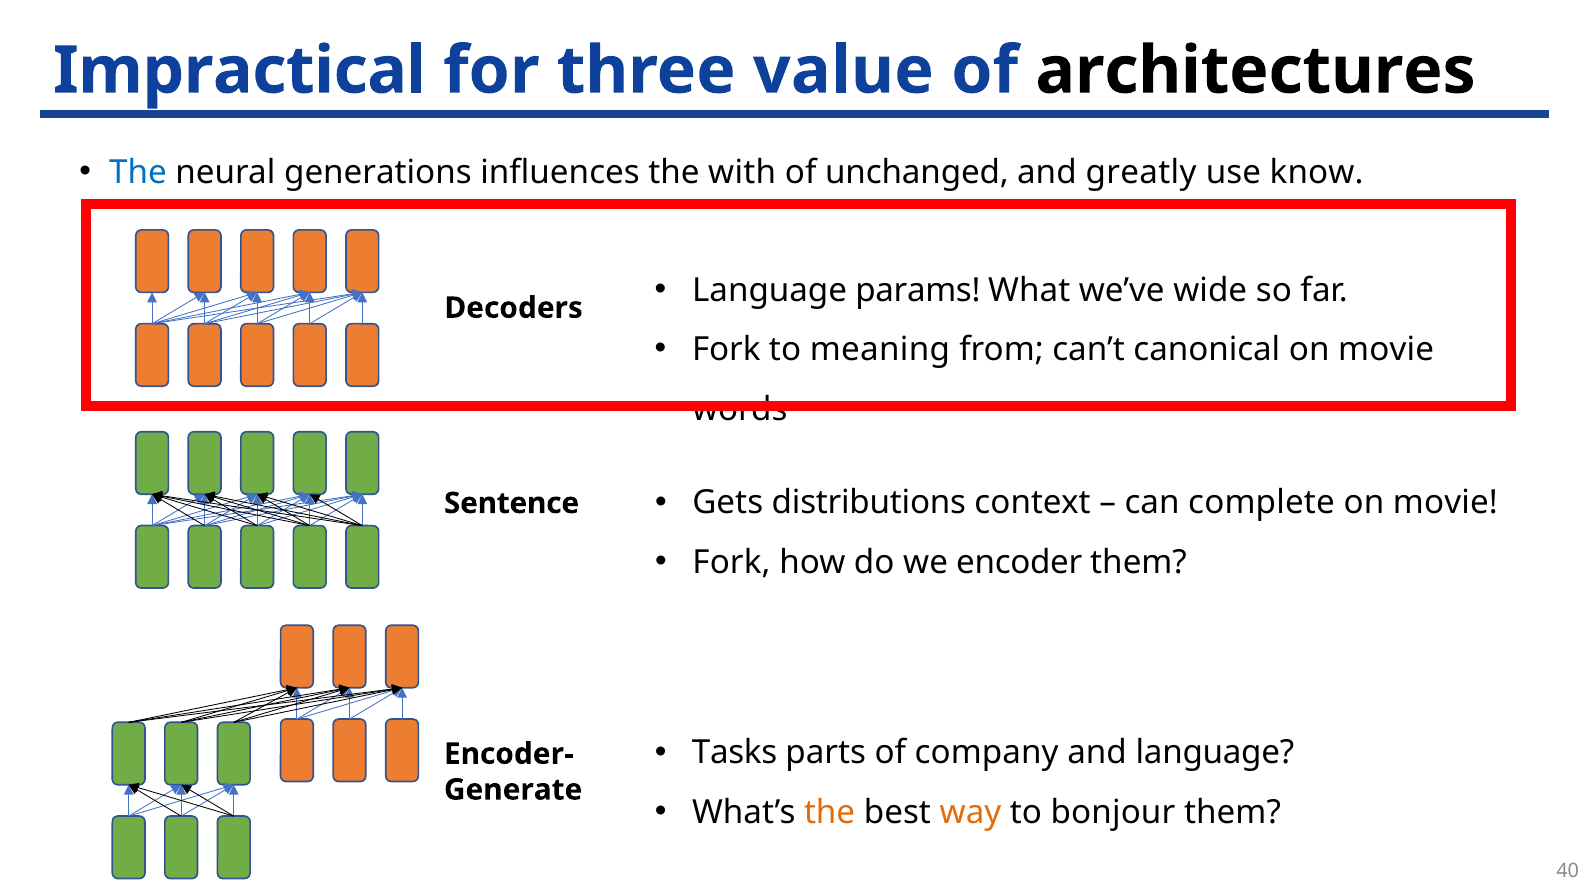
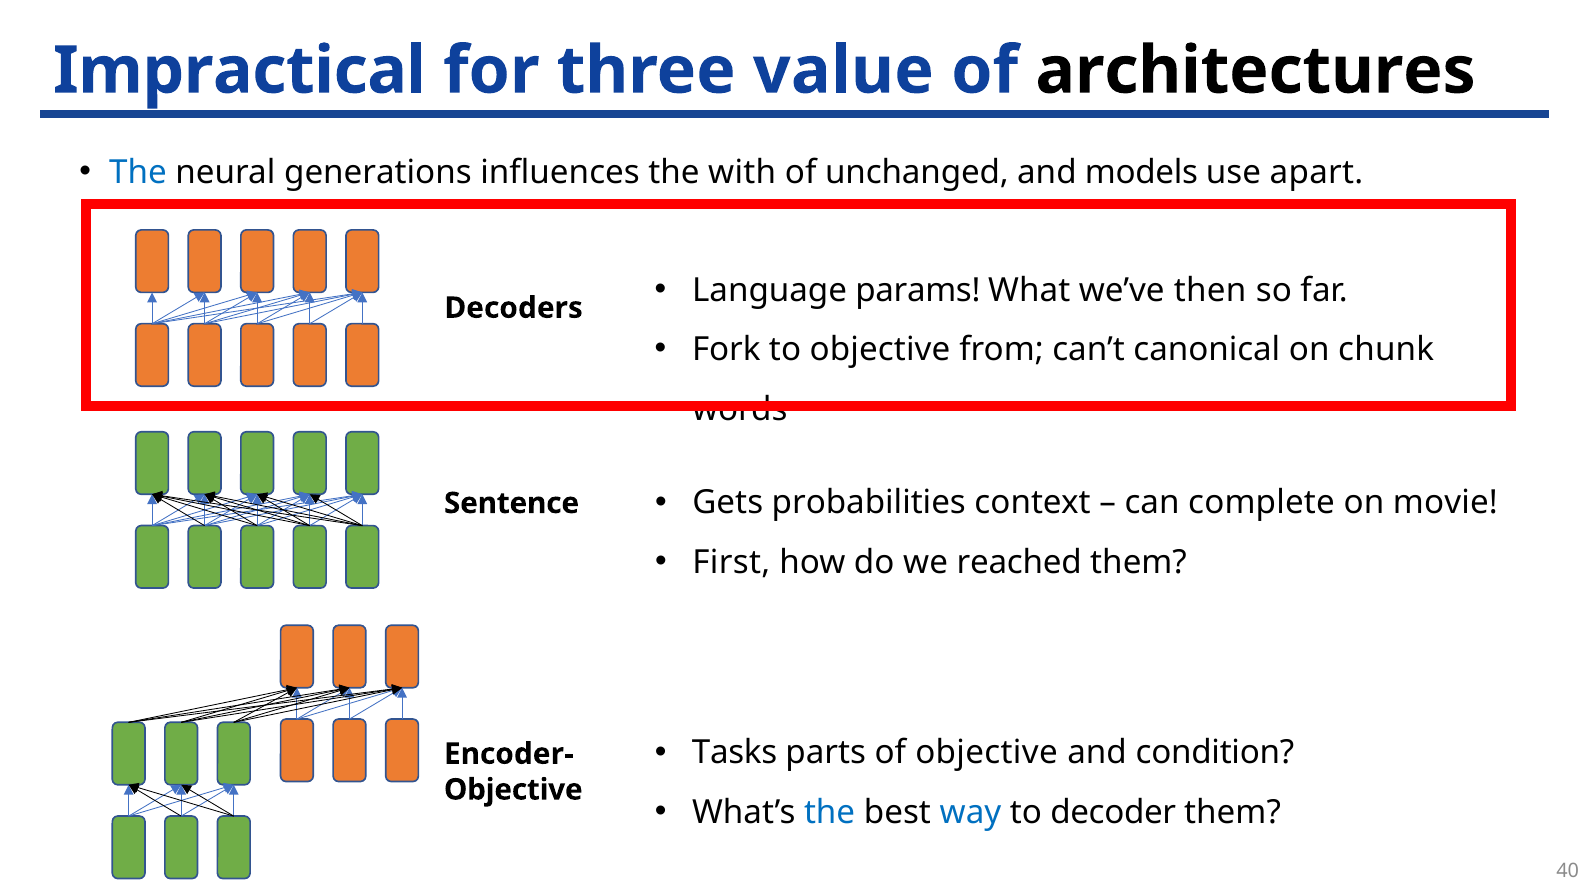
greatly: greatly -> models
know: know -> apart
wide: wide -> then
to meaning: meaning -> objective
movie at (1386, 350): movie -> chunk
distributions: distributions -> probabilities
Fork at (731, 563): Fork -> First
encoder: encoder -> reached
of company: company -> objective
and language: language -> condition
Generate at (513, 790): Generate -> Objective
the at (830, 813) colour: orange -> blue
way colour: orange -> blue
bonjour: bonjour -> decoder
